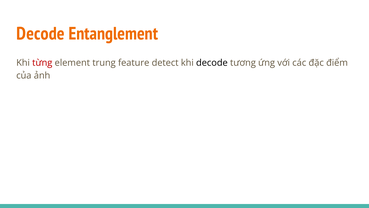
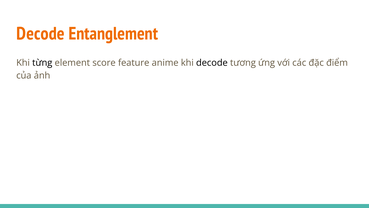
từng colour: red -> black
trung: trung -> score
detect: detect -> anime
